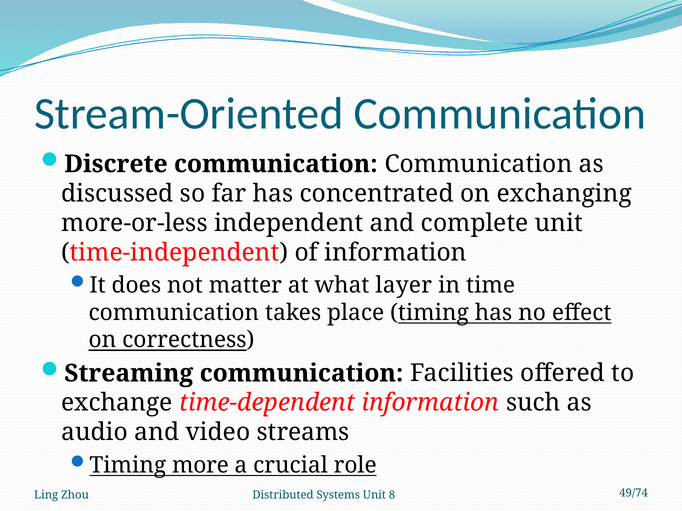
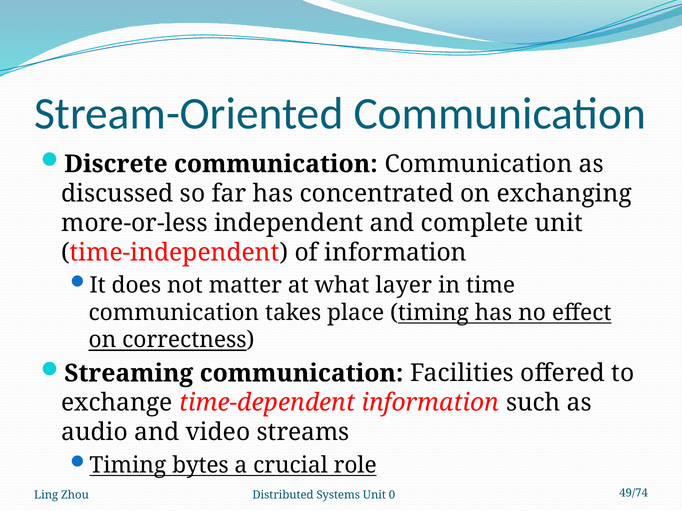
more: more -> bytes
8: 8 -> 0
